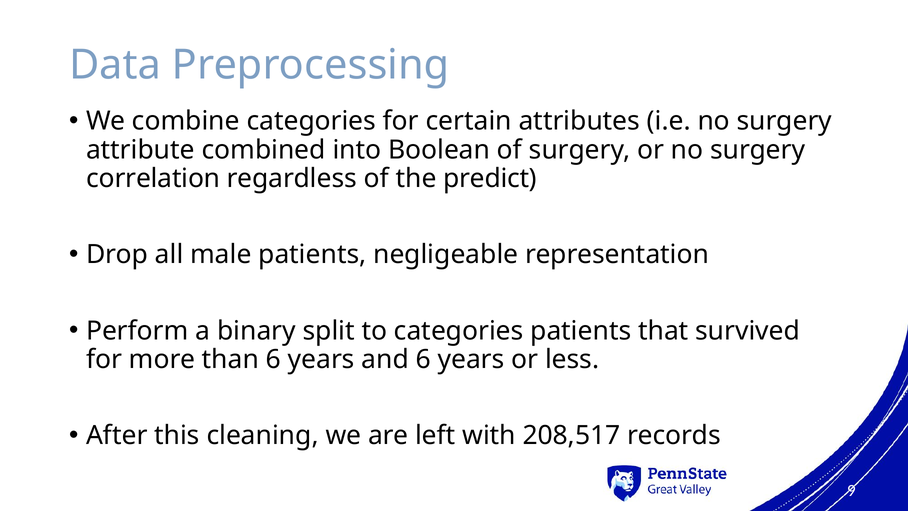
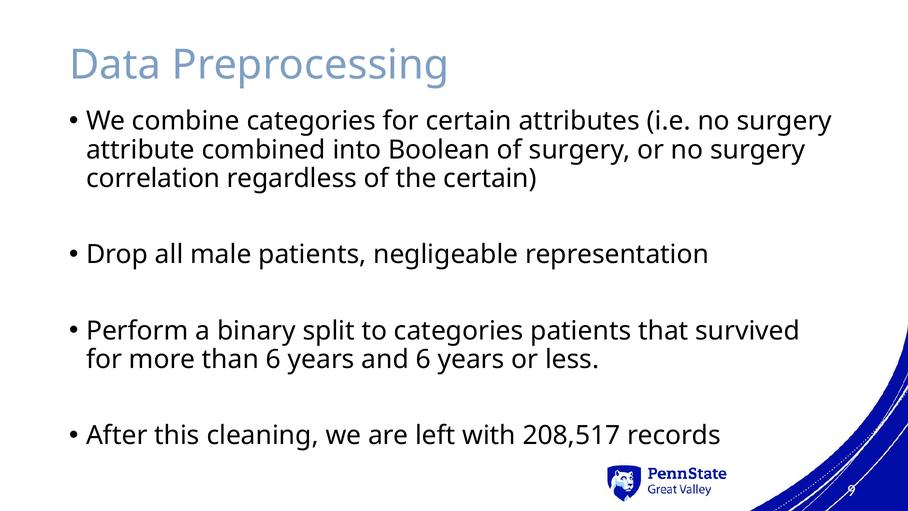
the predict: predict -> certain
